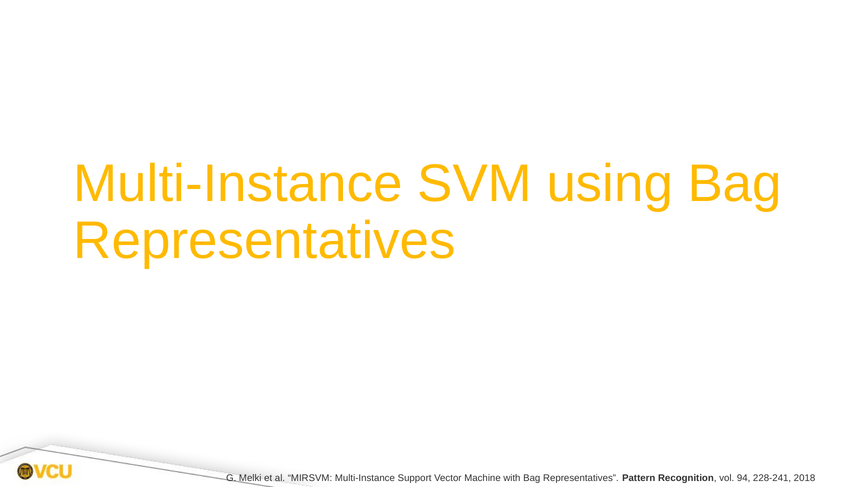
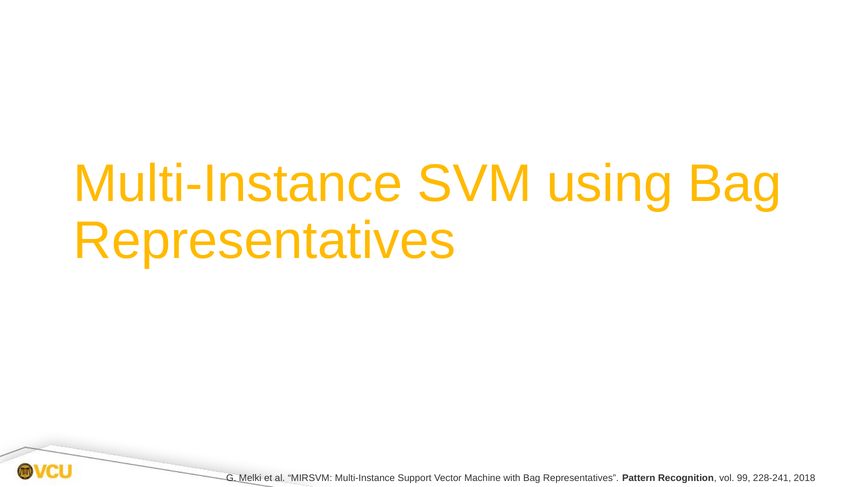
94: 94 -> 99
